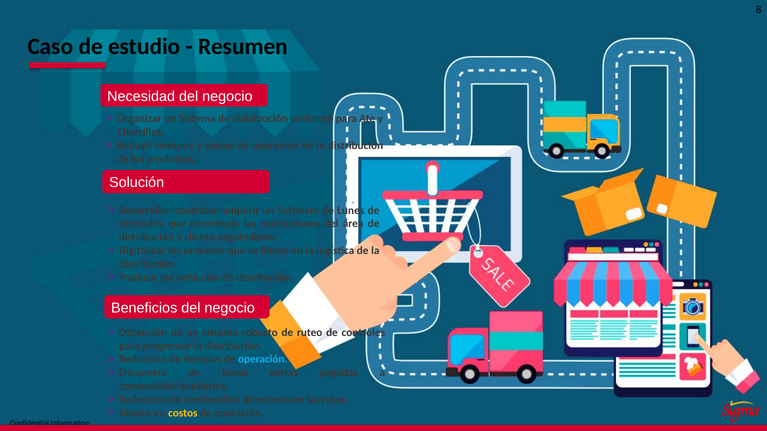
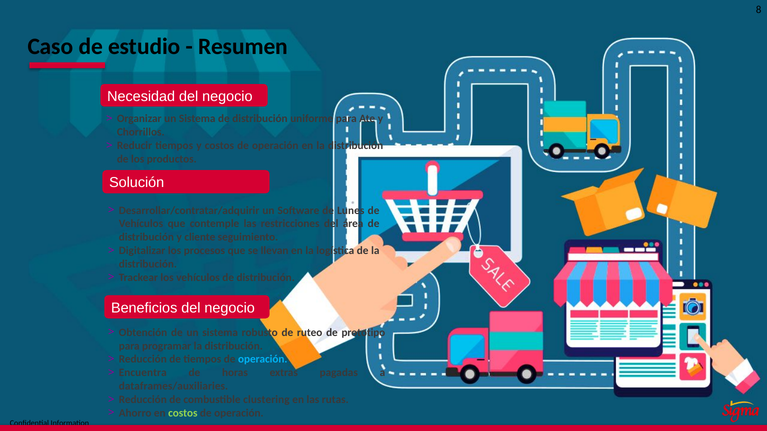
controles: controles -> prototipo
combustible/auxiliaries: combustible/auxiliaries -> dataframes/auxiliaries
directorio: directorio -> clustering
costos at (183, 413) colour: yellow -> light green
